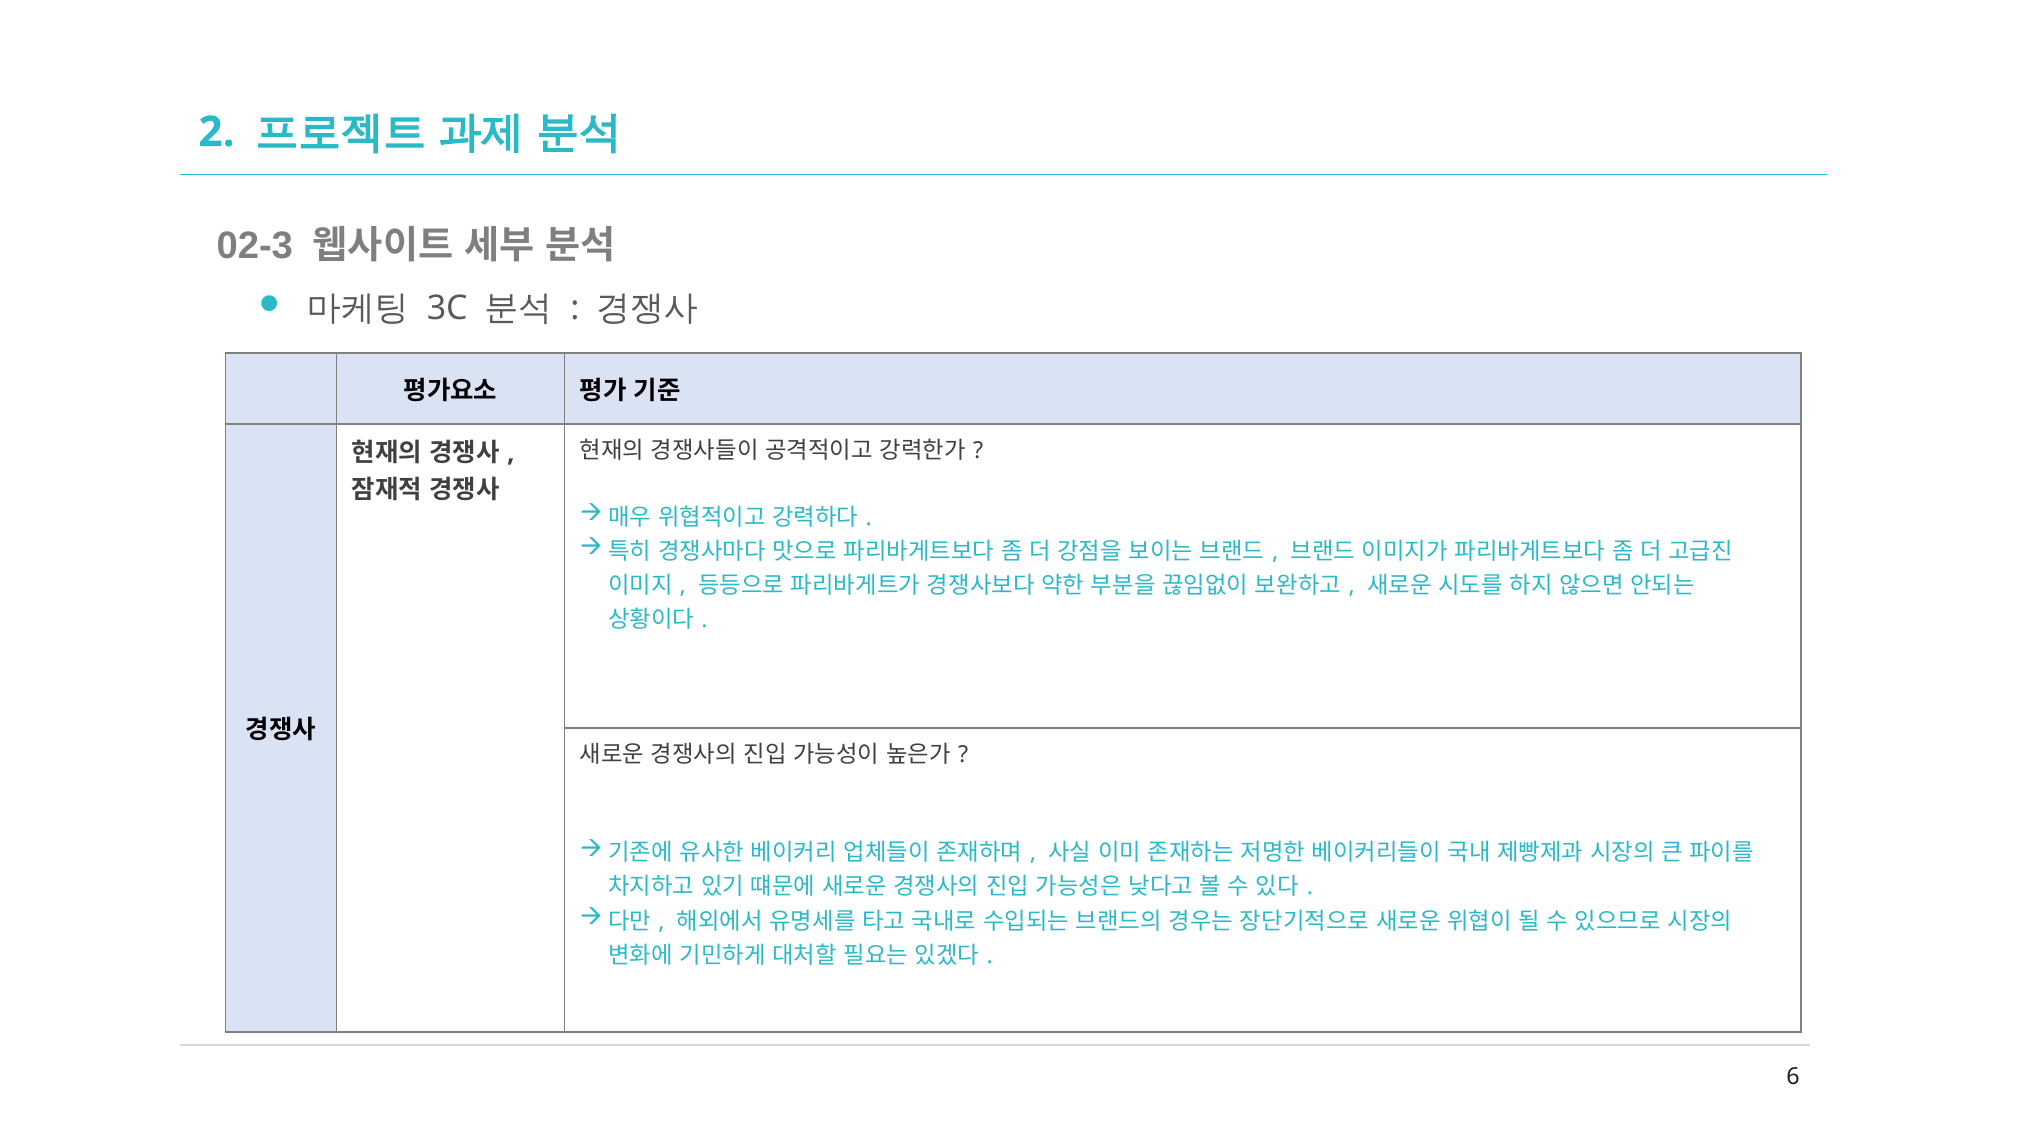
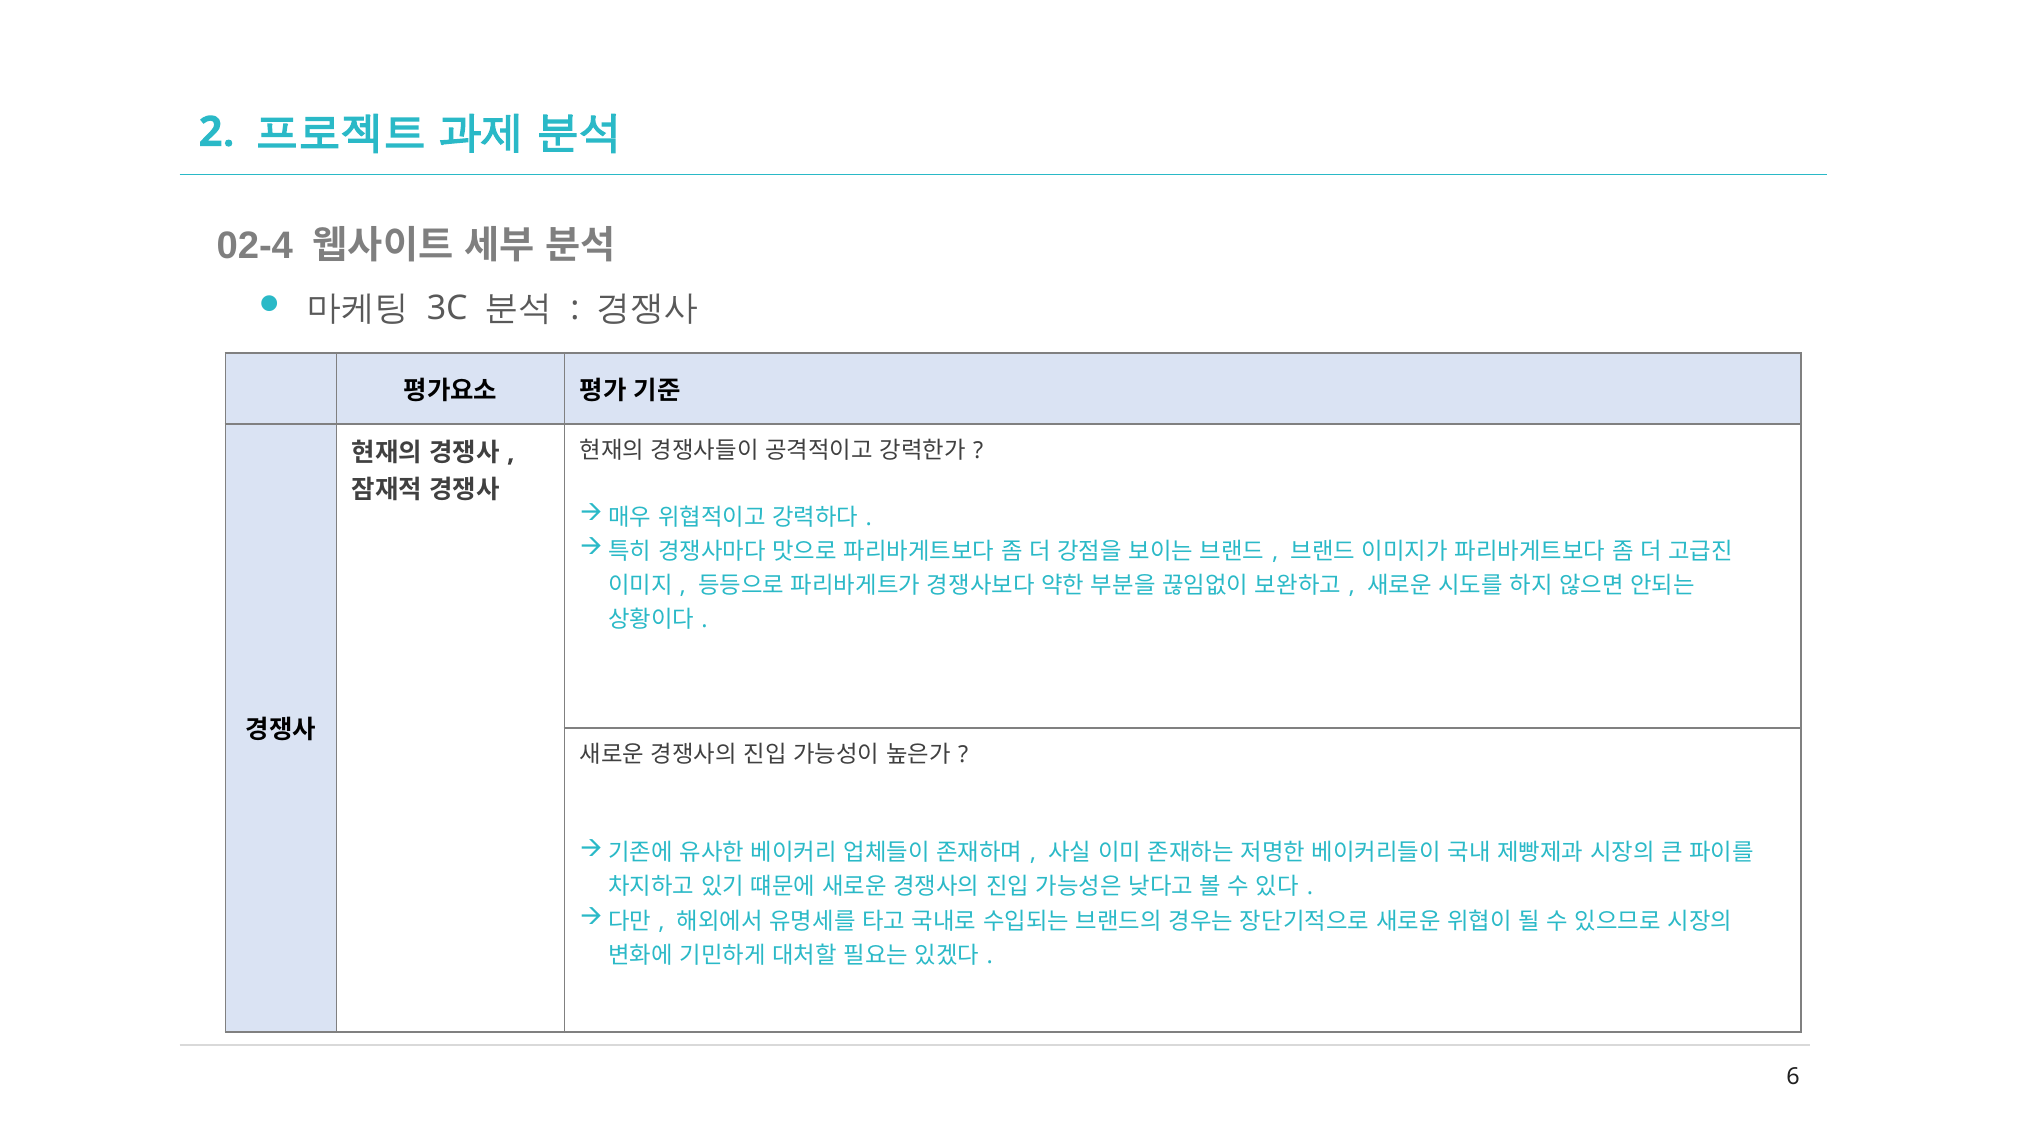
02-3: 02-3 -> 02-4
